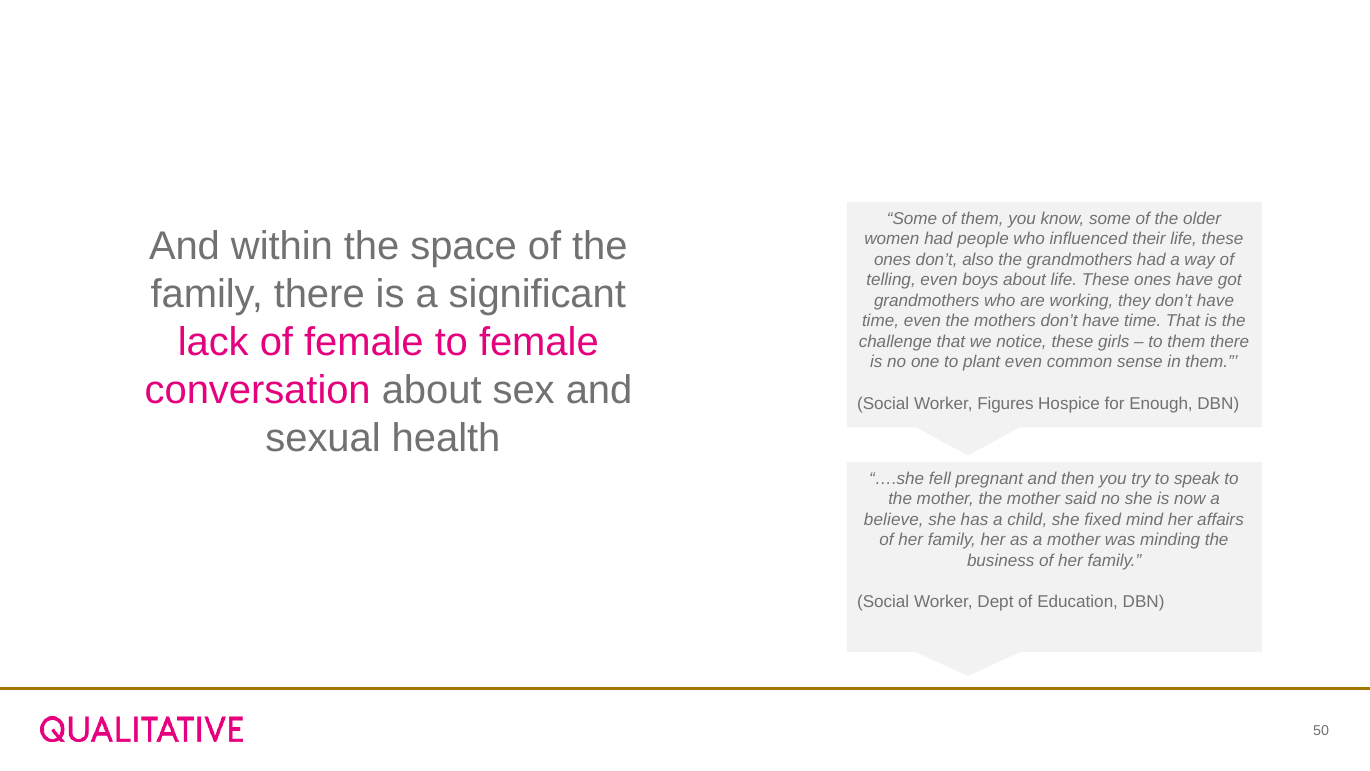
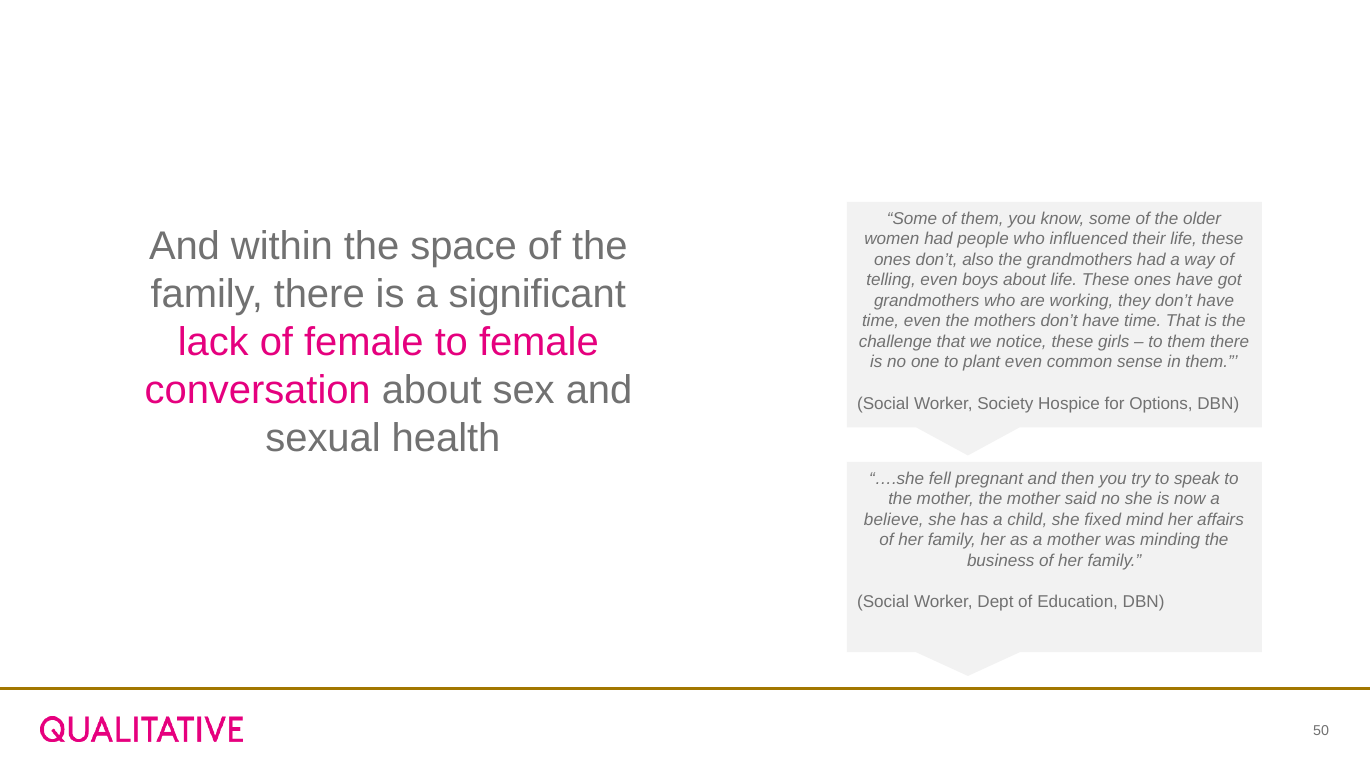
Figures: Figures -> Society
Enough: Enough -> Options
